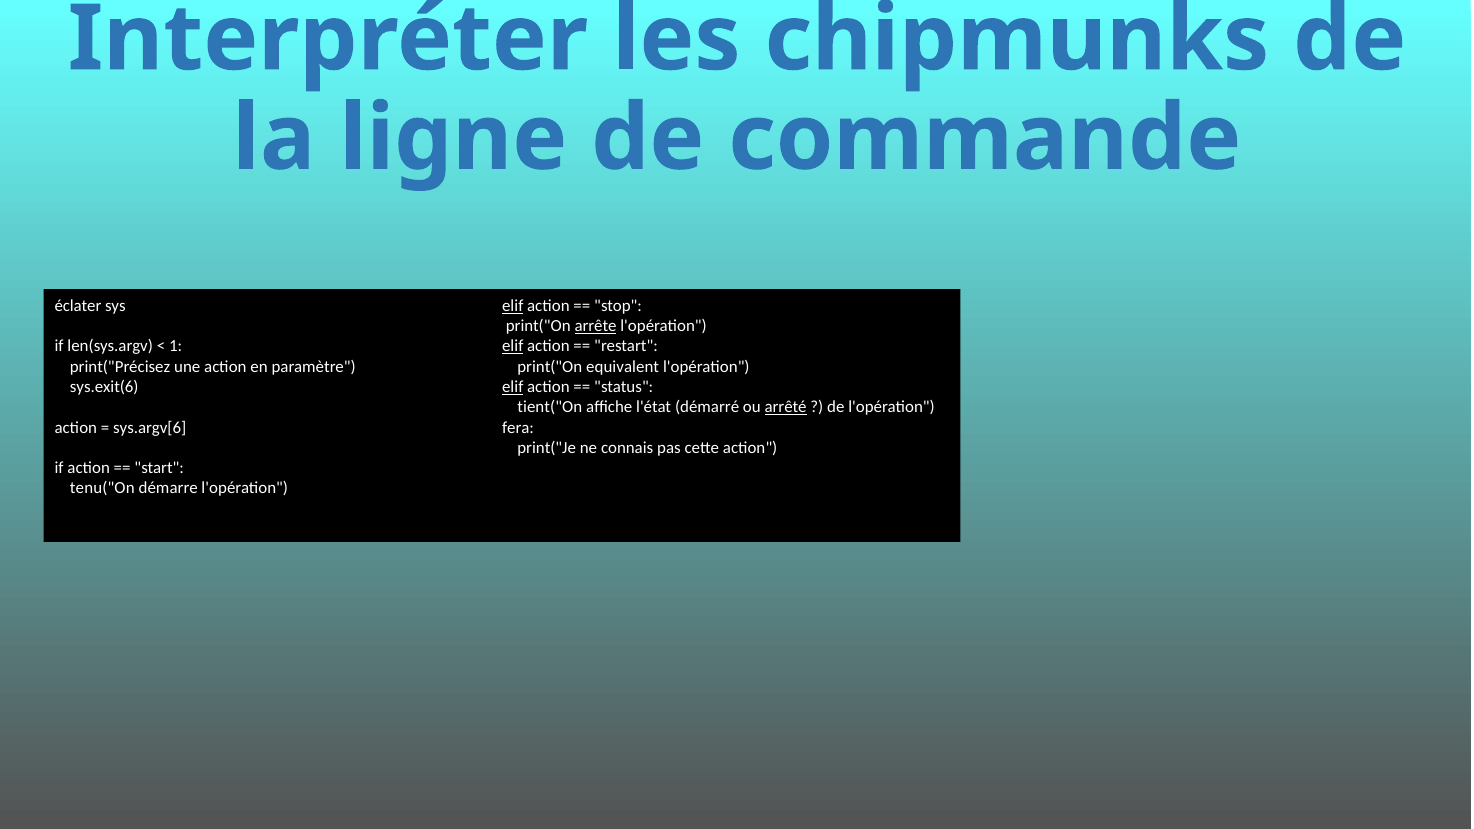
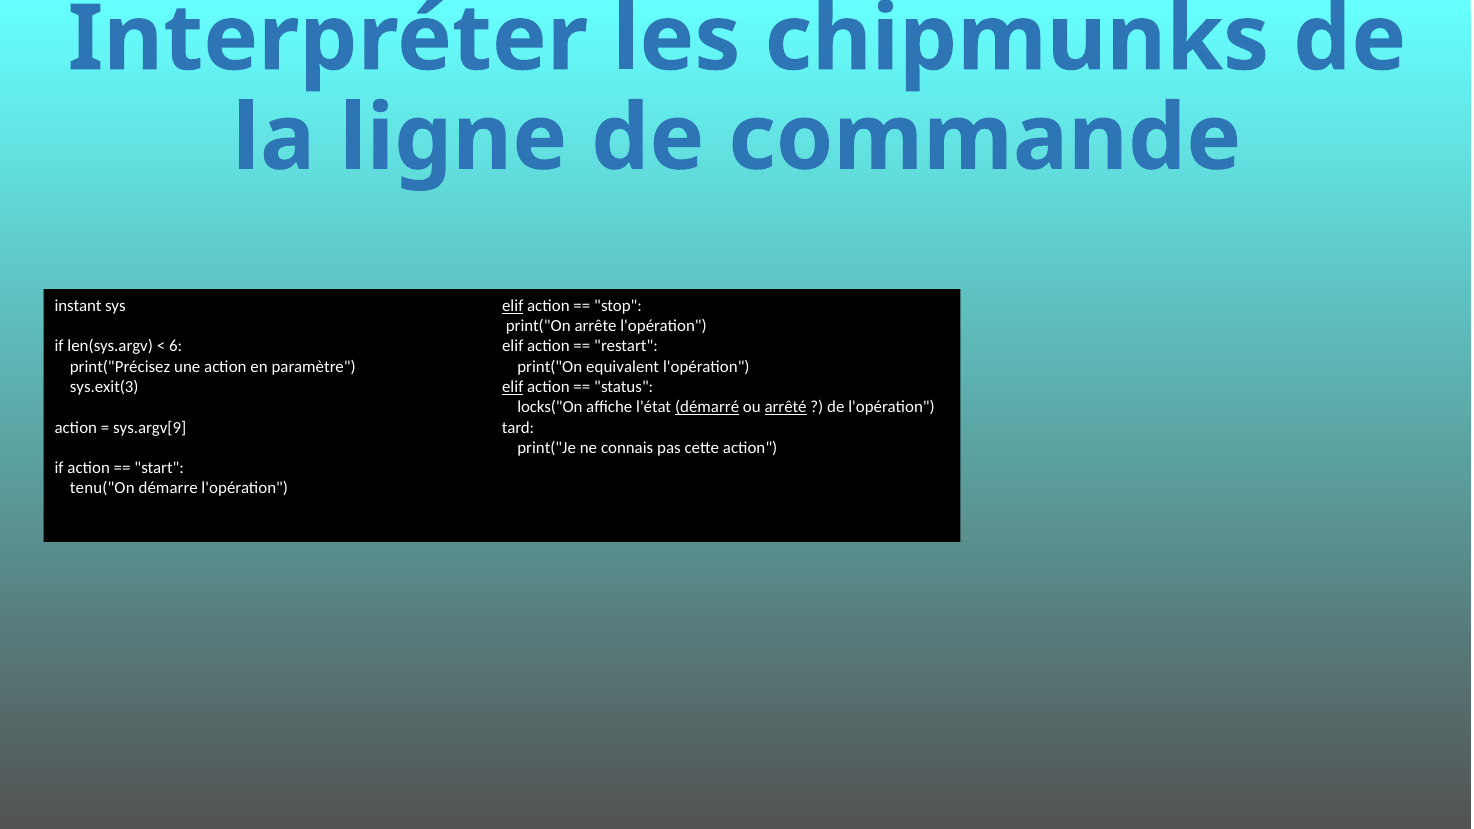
éclater: éclater -> instant
arrête underline: present -> none
1: 1 -> 6
elif at (513, 346) underline: present -> none
sys.exit(6: sys.exit(6 -> sys.exit(3
tient("On: tient("On -> locks("On
démarré underline: none -> present
sys.argv[6: sys.argv[6 -> sys.argv[9
fera: fera -> tard
